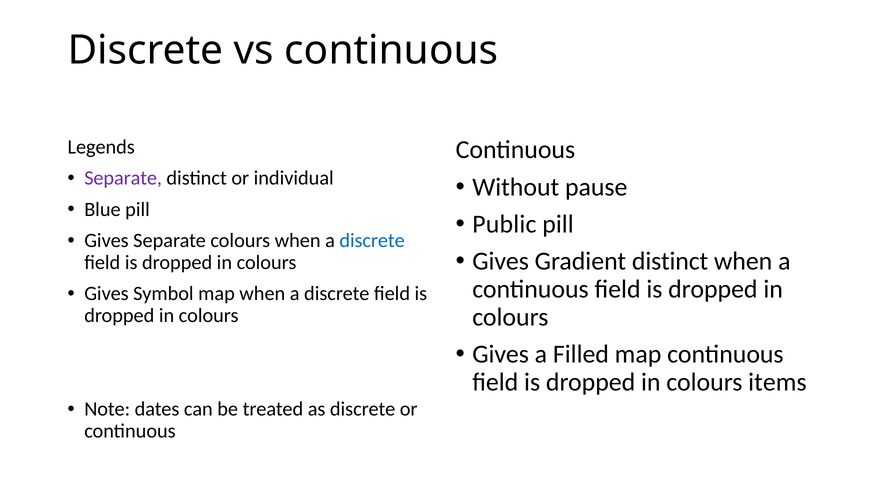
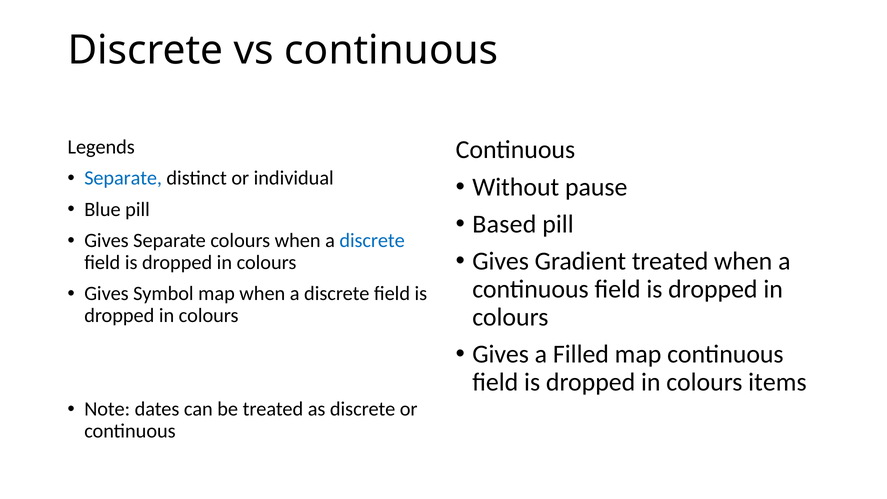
Separate at (123, 178) colour: purple -> blue
Public: Public -> Based
Gradient distinct: distinct -> treated
